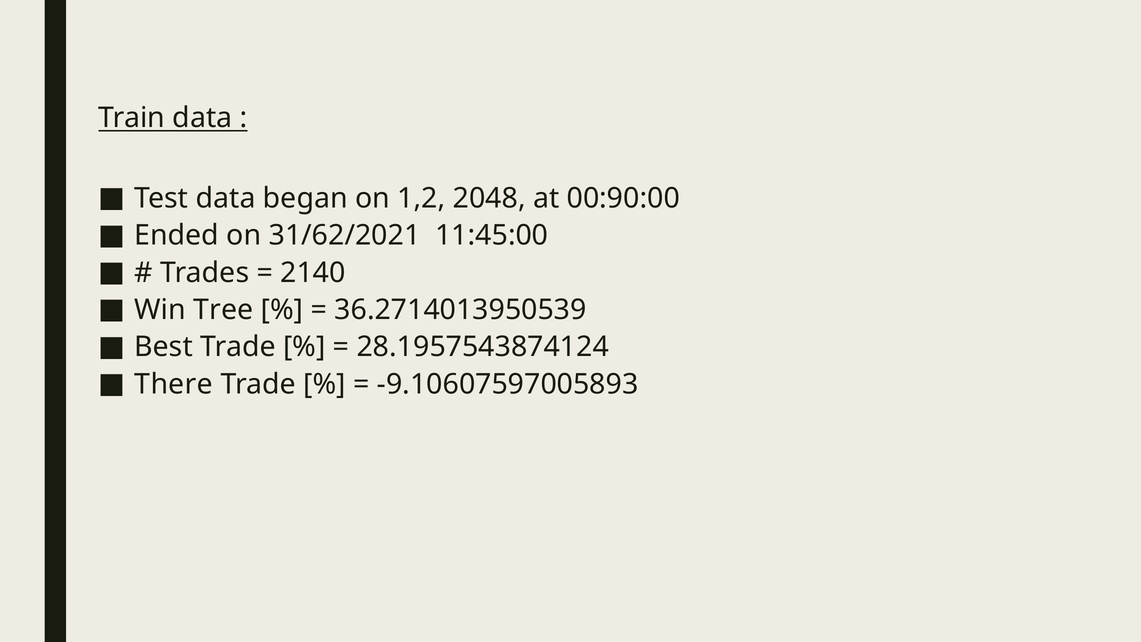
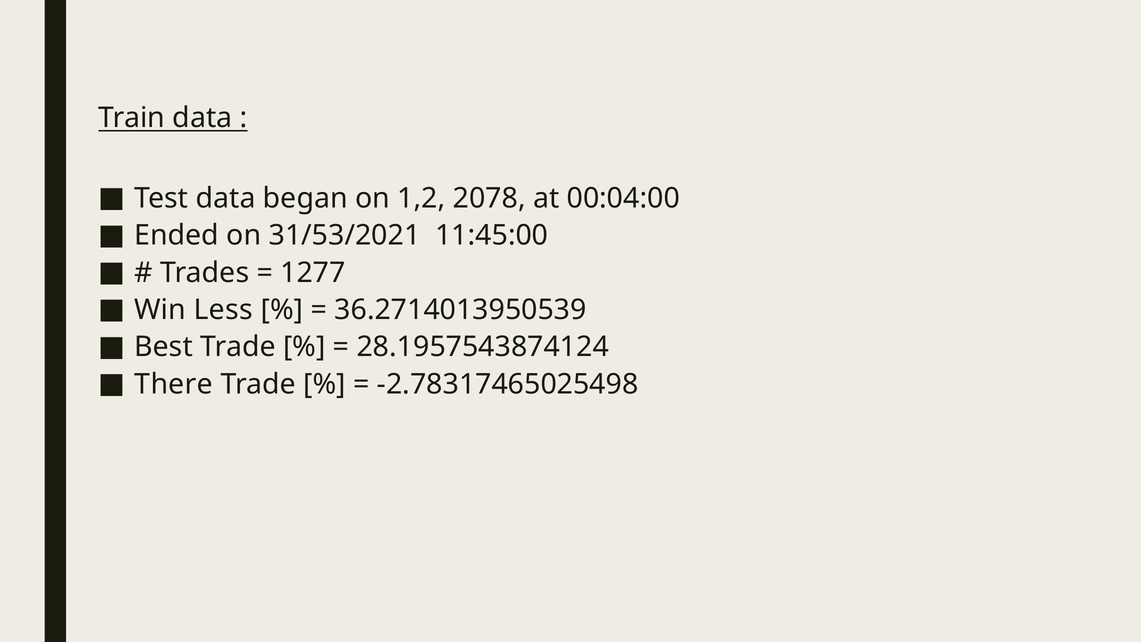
2048: 2048 -> 2078
00:90:00: 00:90:00 -> 00:04:00
31/62/2021: 31/62/2021 -> 31/53/2021
2140: 2140 -> 1277
Tree: Tree -> Less
-9.10607597005893: -9.10607597005893 -> -2.78317465025498
